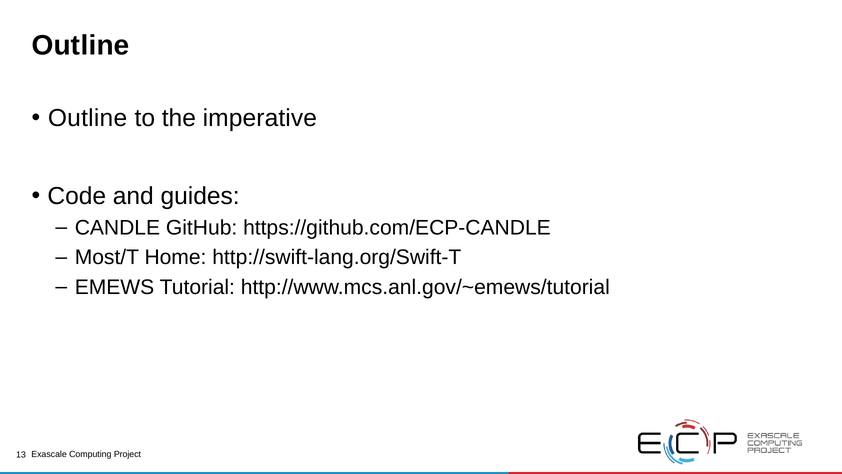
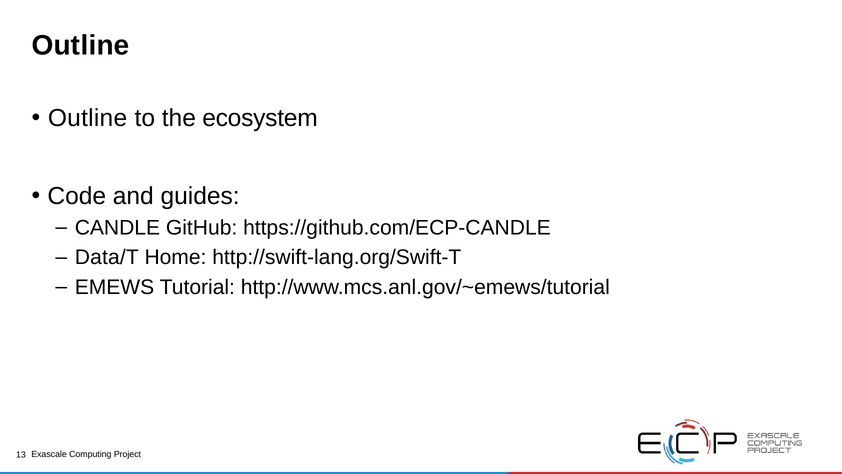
imperative: imperative -> ecosystem
Most/T: Most/T -> Data/T
